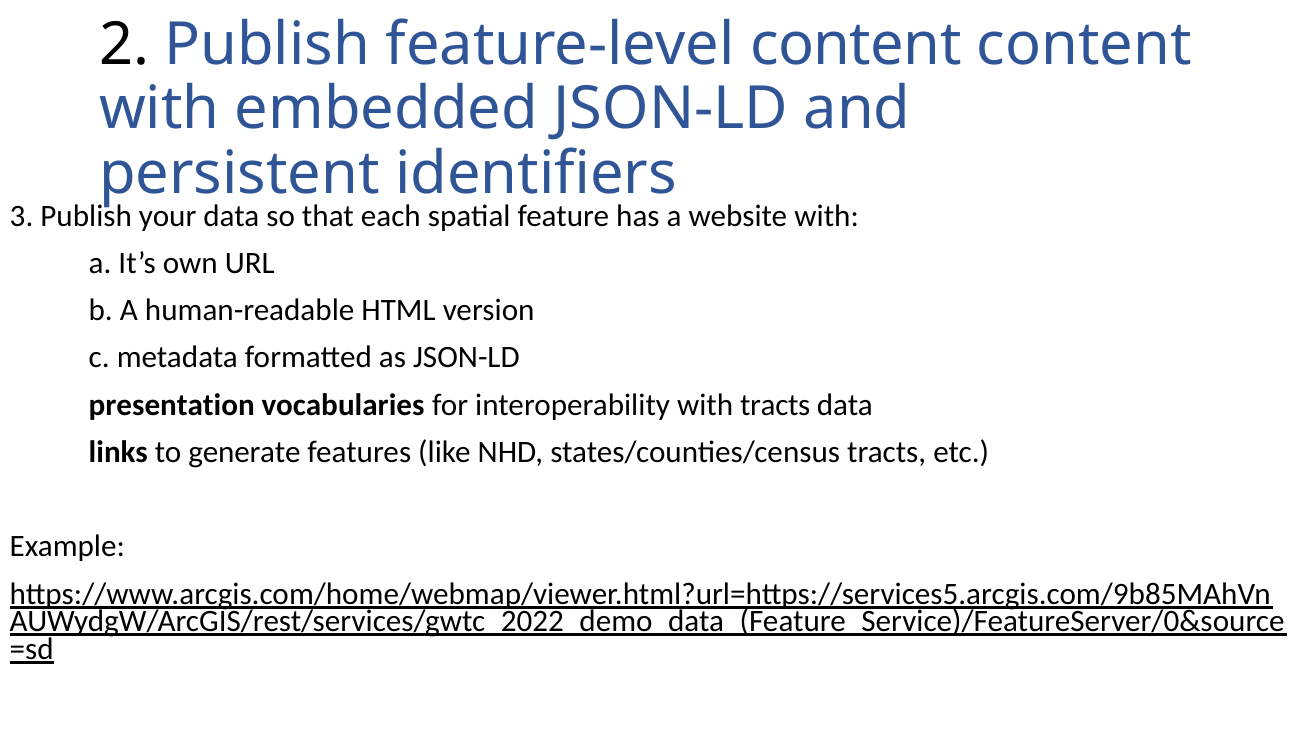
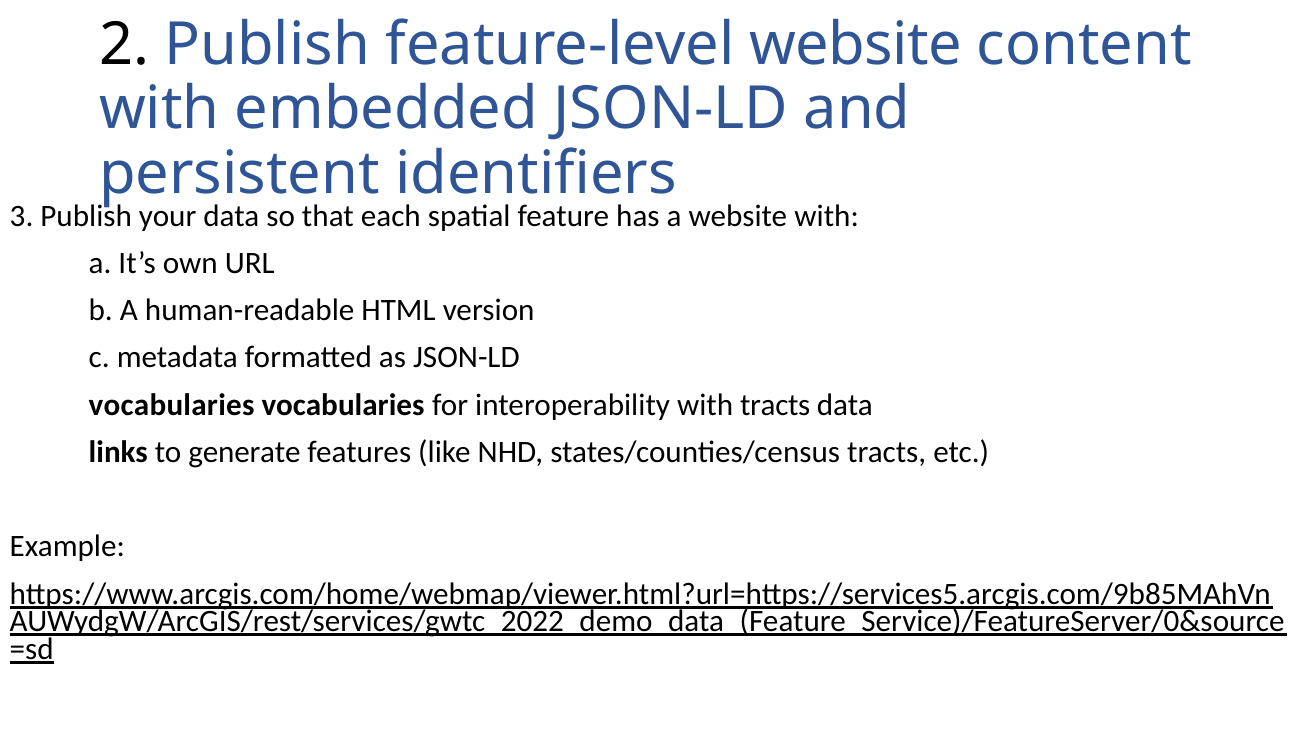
feature-level content: content -> website
presentation at (172, 405): presentation -> vocabularies
